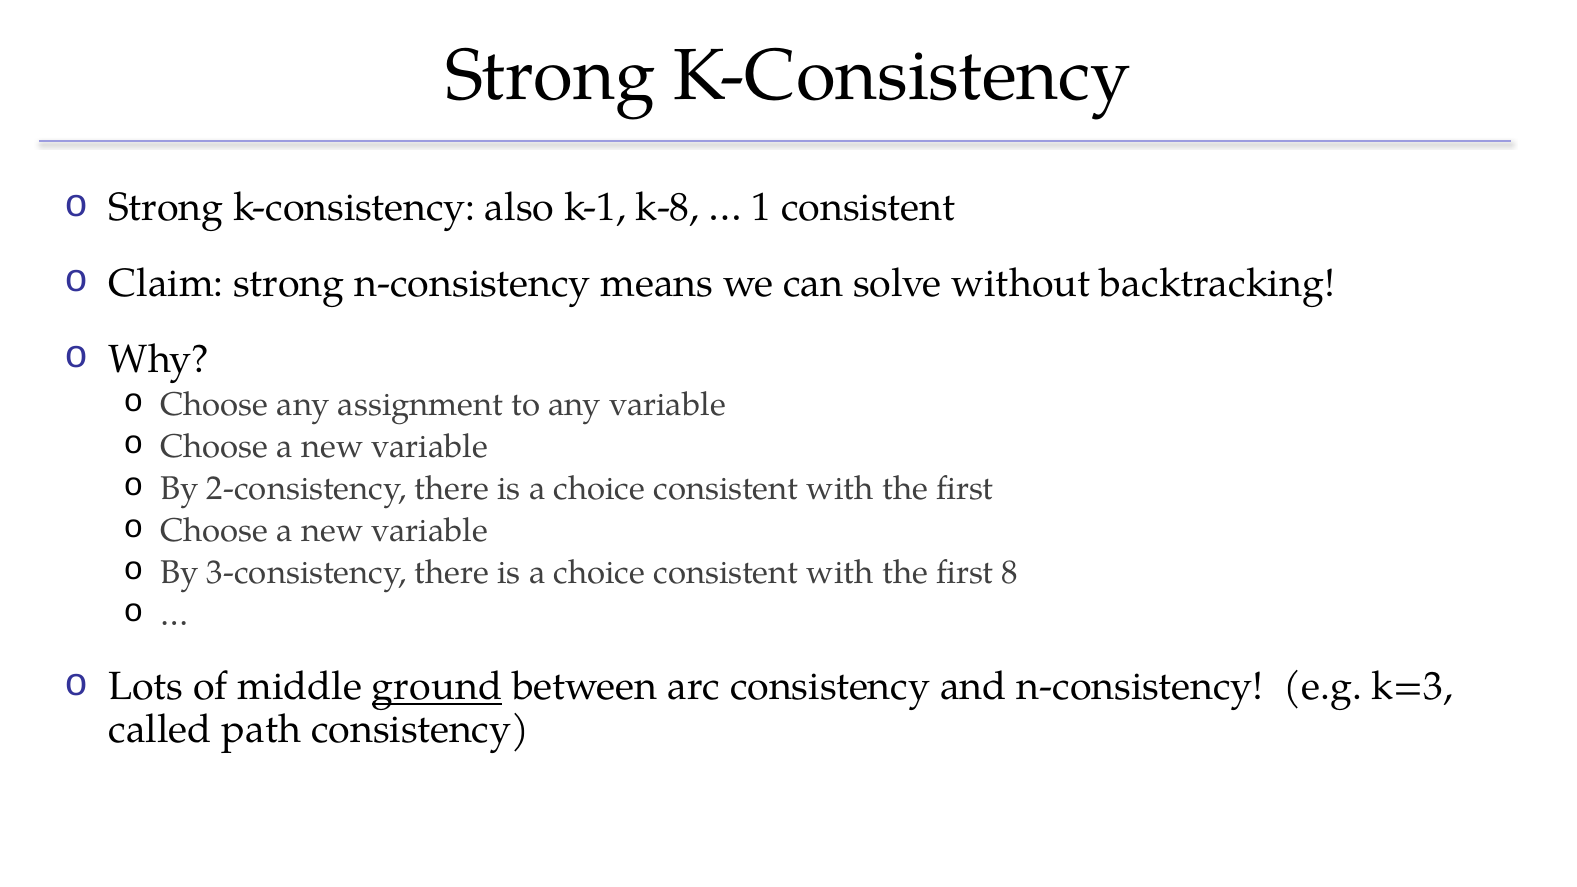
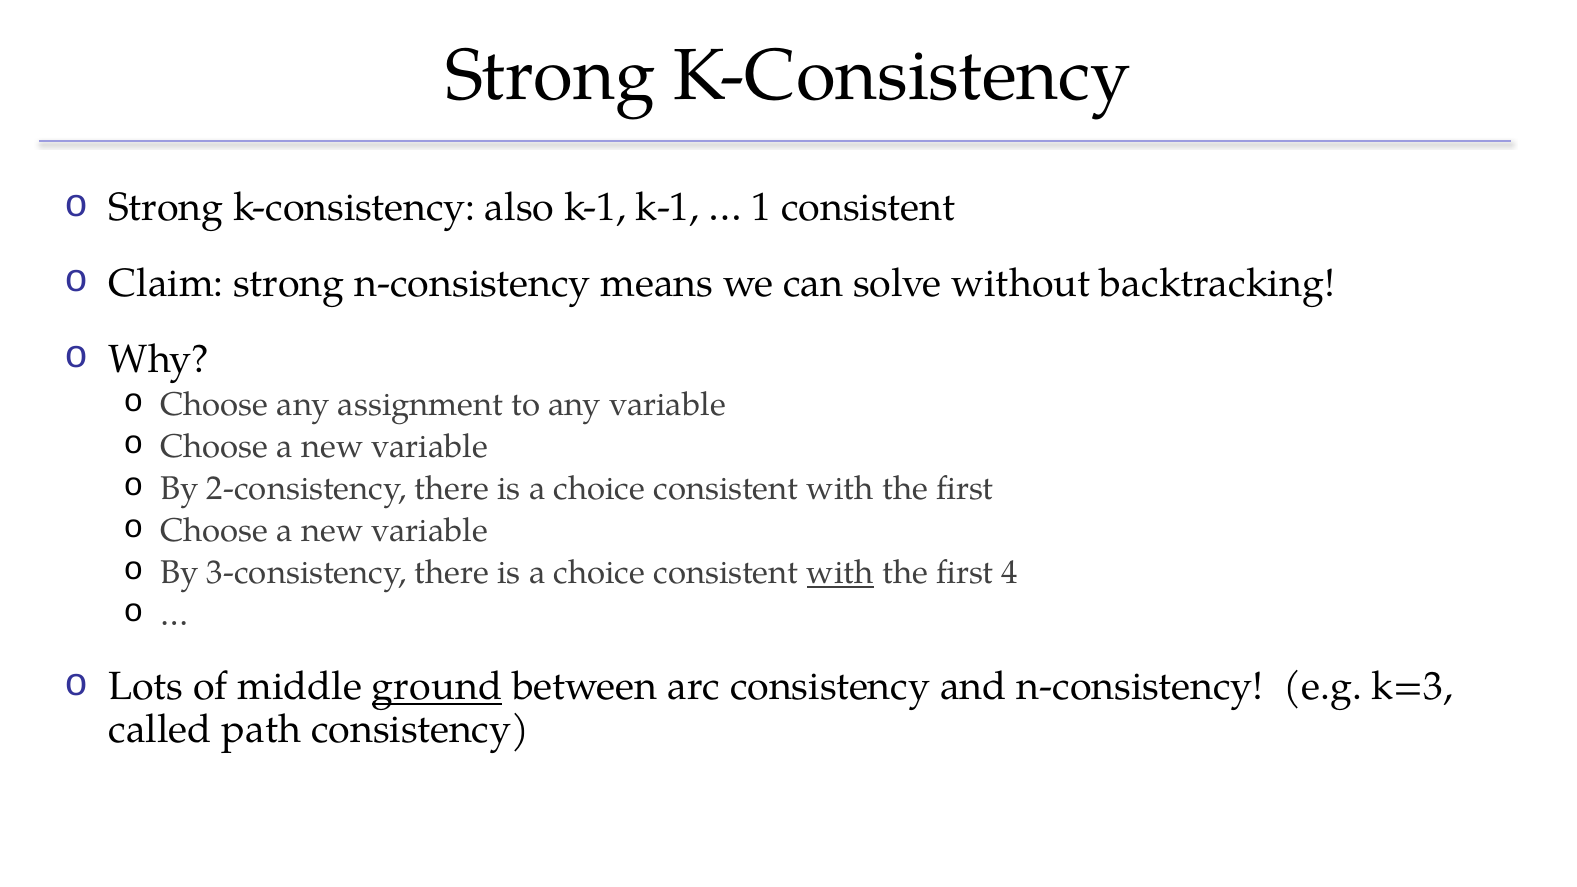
k-1 k-8: k-8 -> k-1
with at (840, 573) underline: none -> present
8: 8 -> 4
